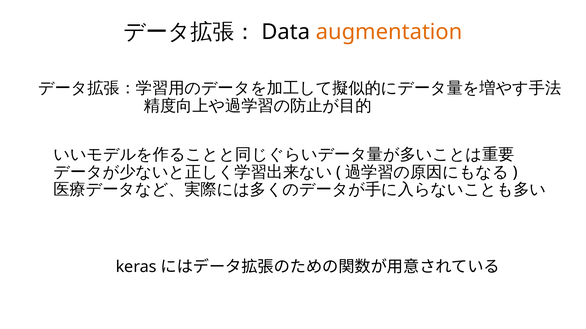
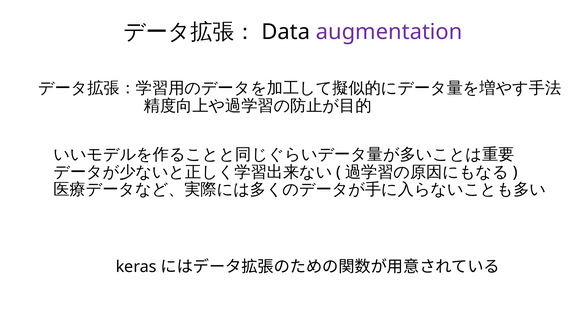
augmentation colour: orange -> purple
